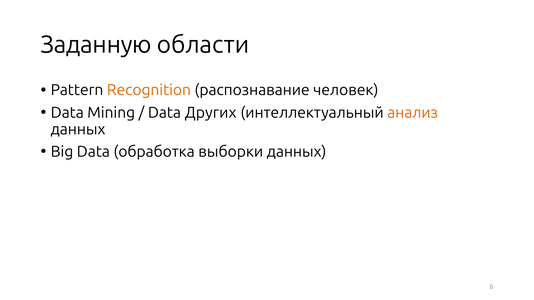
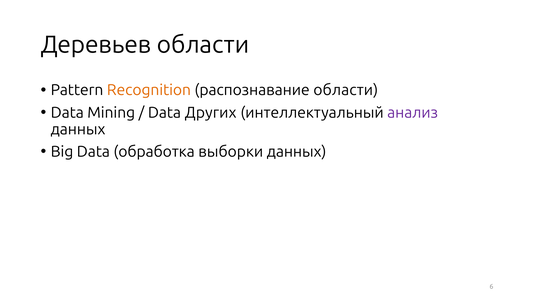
Заданную: Заданную -> Деревьев
распознавание человек: человек -> области
анализ colour: orange -> purple
